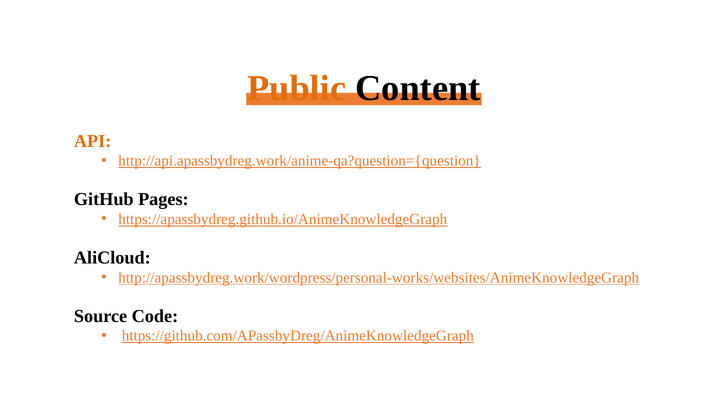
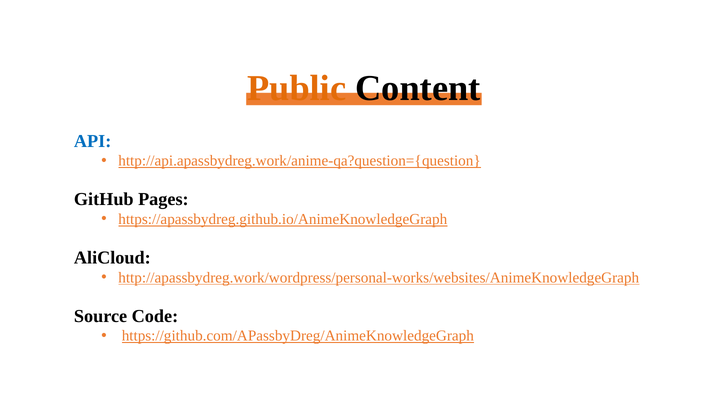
API colour: orange -> blue
